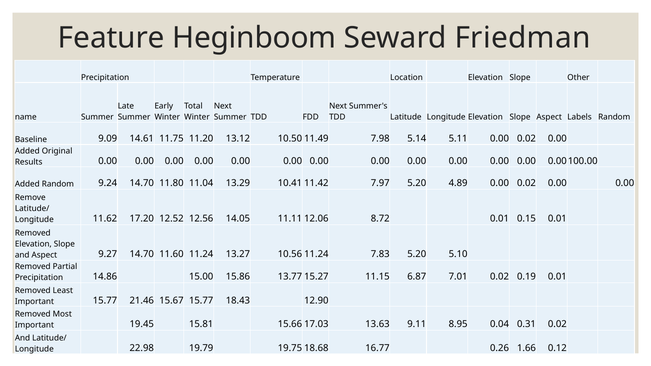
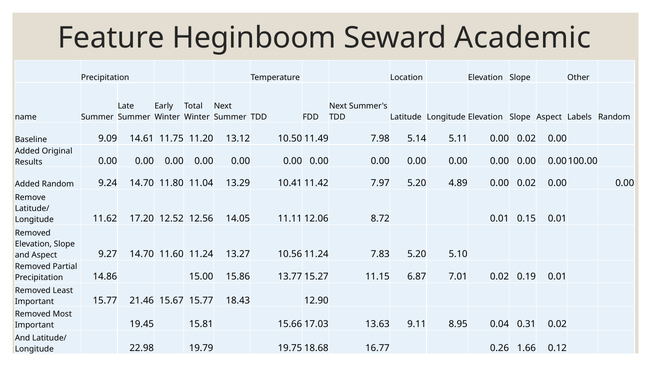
Friedman: Friedman -> Academic
